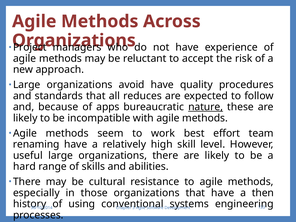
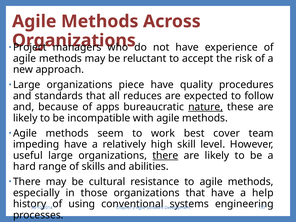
avoid: avoid -> piece
effort: effort -> cover
renaming: renaming -> impeding
there at (165, 155) underline: none -> present
then: then -> help
